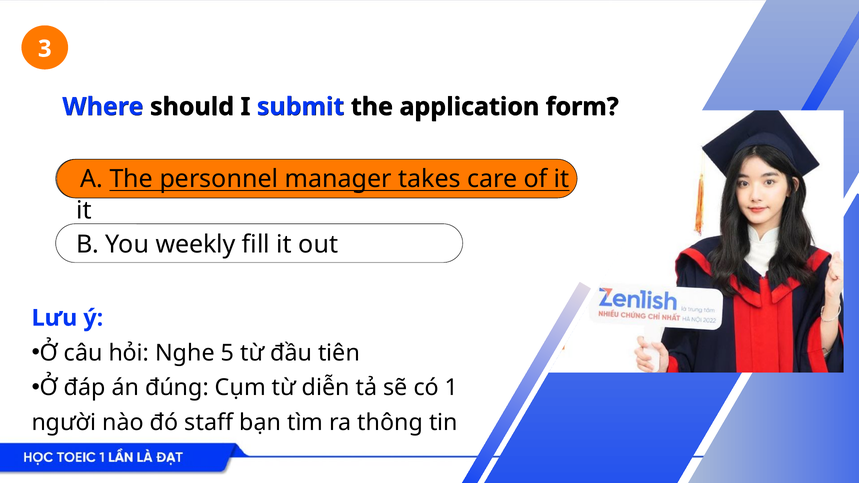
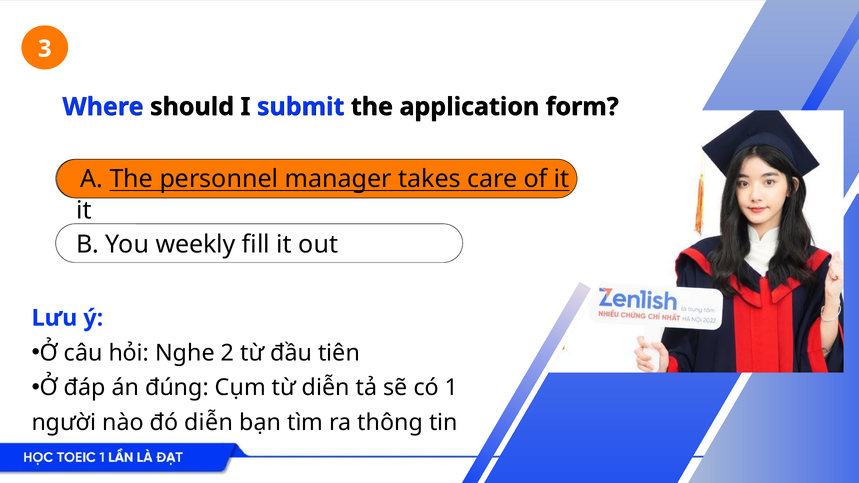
5: 5 -> 2
đó staff: staff -> diễn
